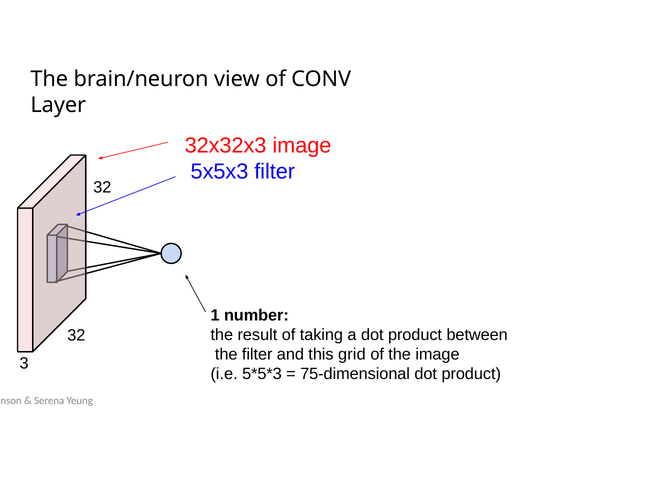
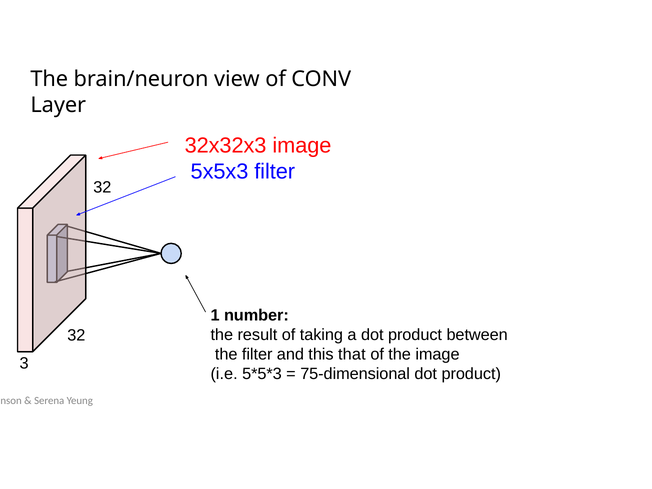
grid: grid -> that
